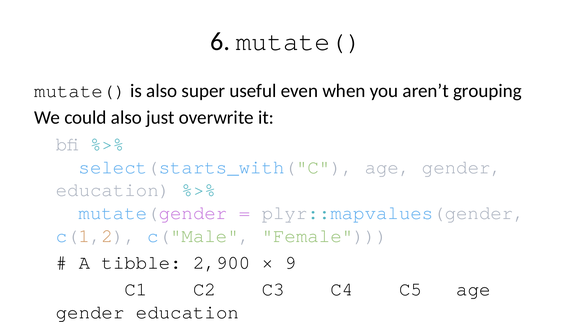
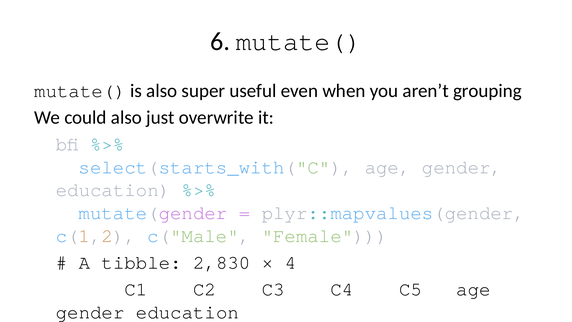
2,900: 2,900 -> 2,830
9 at (290, 262): 9 -> 4
